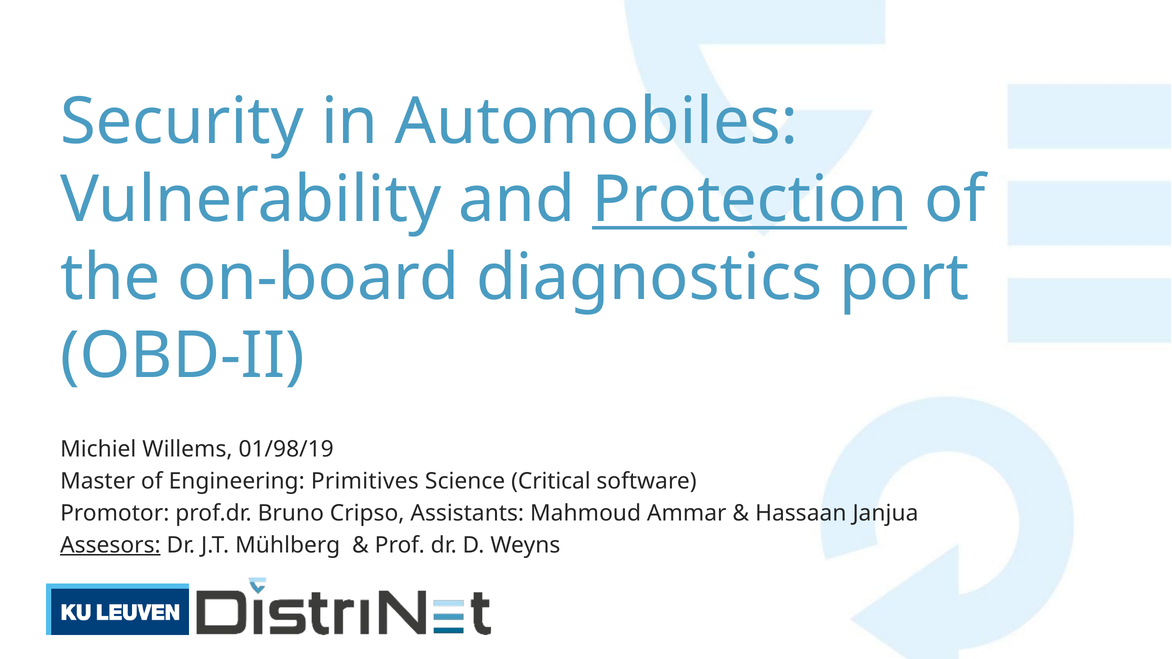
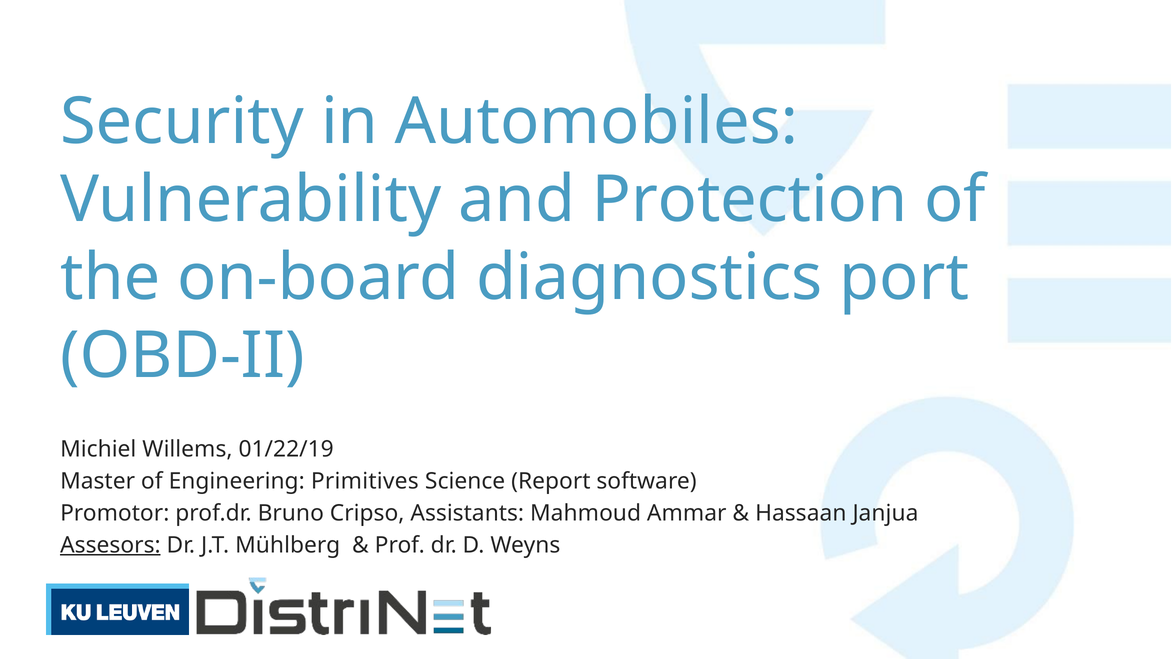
Protection underline: present -> none
01/98/19: 01/98/19 -> 01/22/19
Critical: Critical -> Report
